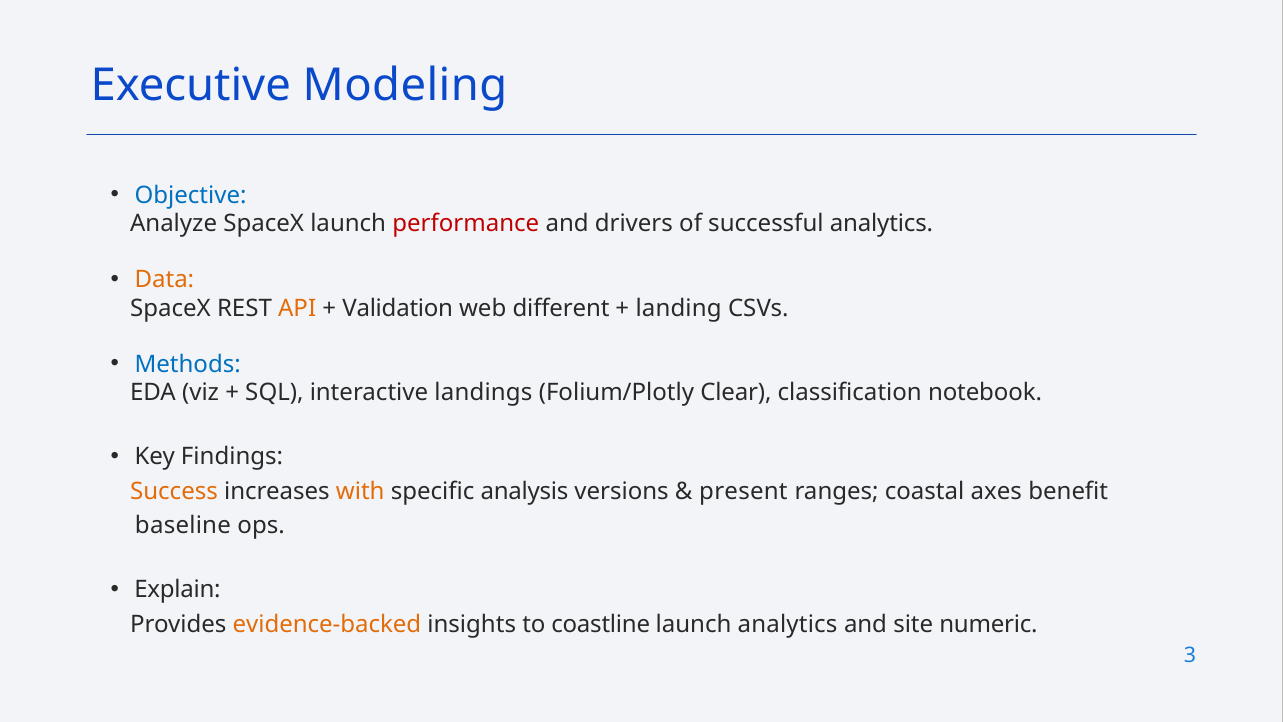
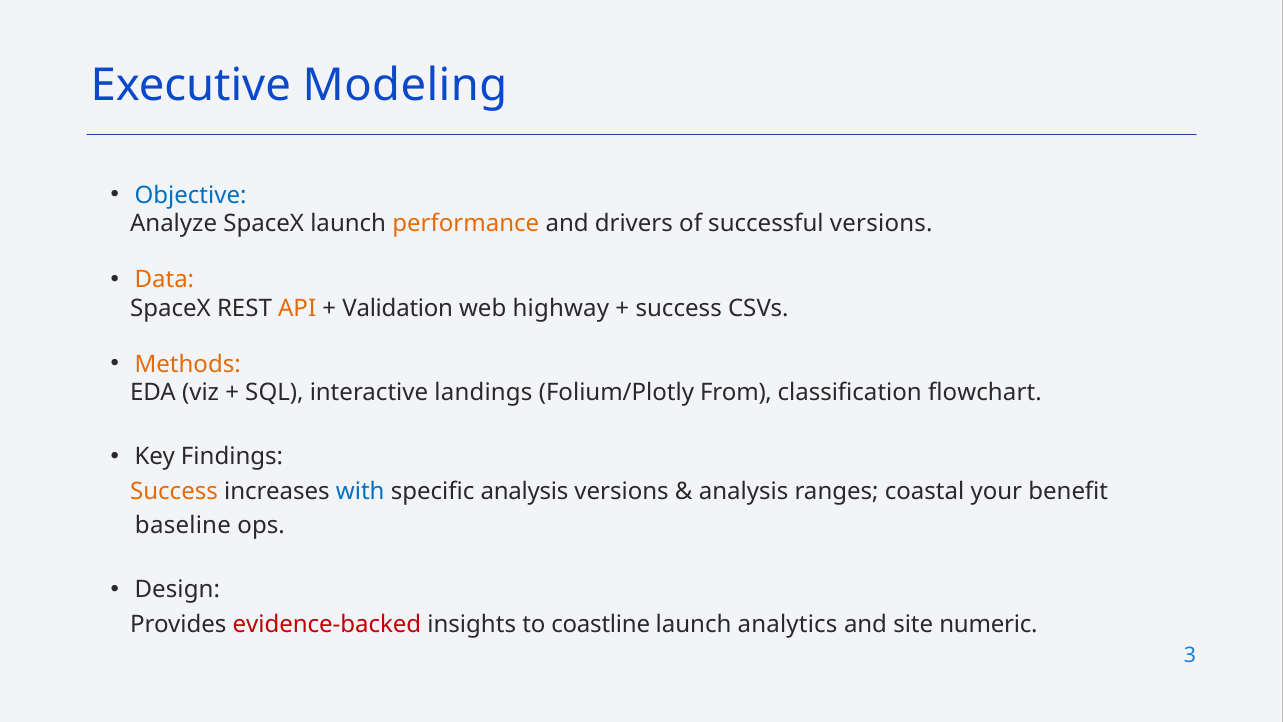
performance colour: red -> orange
successful analytics: analytics -> versions
different: different -> highway
landing at (679, 308): landing -> success
Methods colour: blue -> orange
Clear: Clear -> From
notebook: notebook -> flowchart
with colour: orange -> blue
present at (743, 491): present -> analysis
axes: axes -> your
Explain: Explain -> Design
evidence-backed colour: orange -> red
